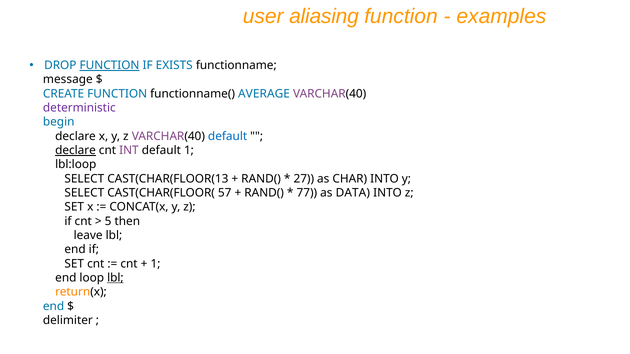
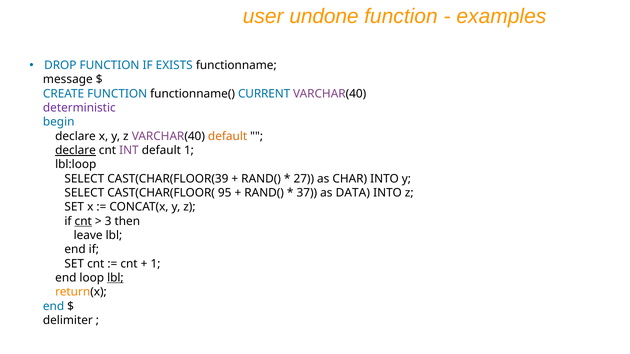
aliasing: aliasing -> undone
FUNCTION at (110, 65) underline: present -> none
AVERAGE: AVERAGE -> CURRENT
default at (228, 136) colour: blue -> orange
CAST(CHAR(FLOOR(13: CAST(CHAR(FLOOR(13 -> CAST(CHAR(FLOOR(39
57: 57 -> 95
77: 77 -> 37
cnt at (83, 221) underline: none -> present
5: 5 -> 3
